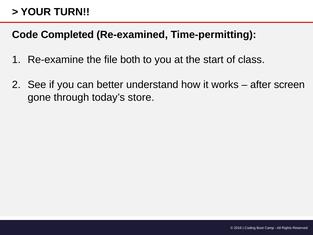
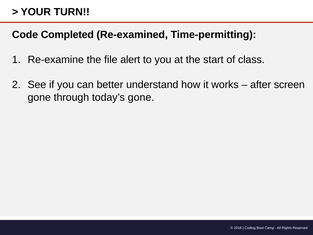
both: both -> alert
today’s store: store -> gone
